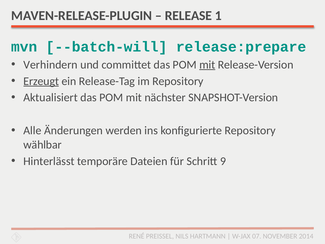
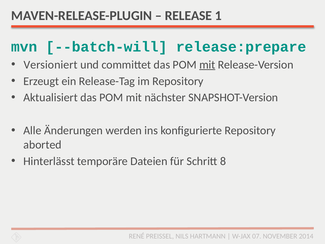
Verhindern: Verhindern -> Versioniert
Erzeugt underline: present -> none
wählbar: wählbar -> aborted
9: 9 -> 8
